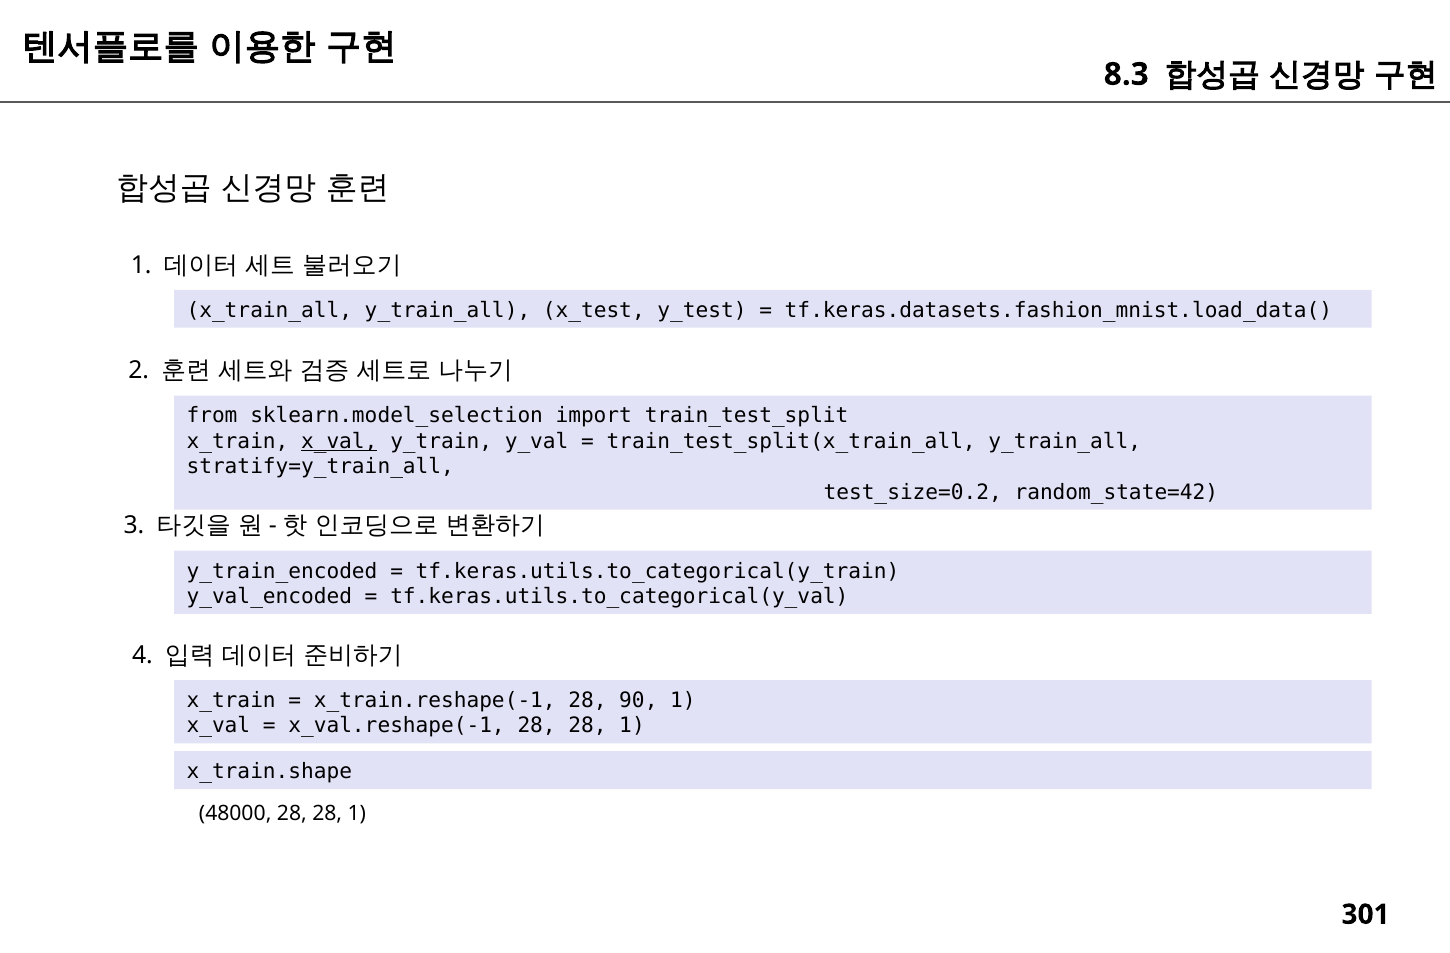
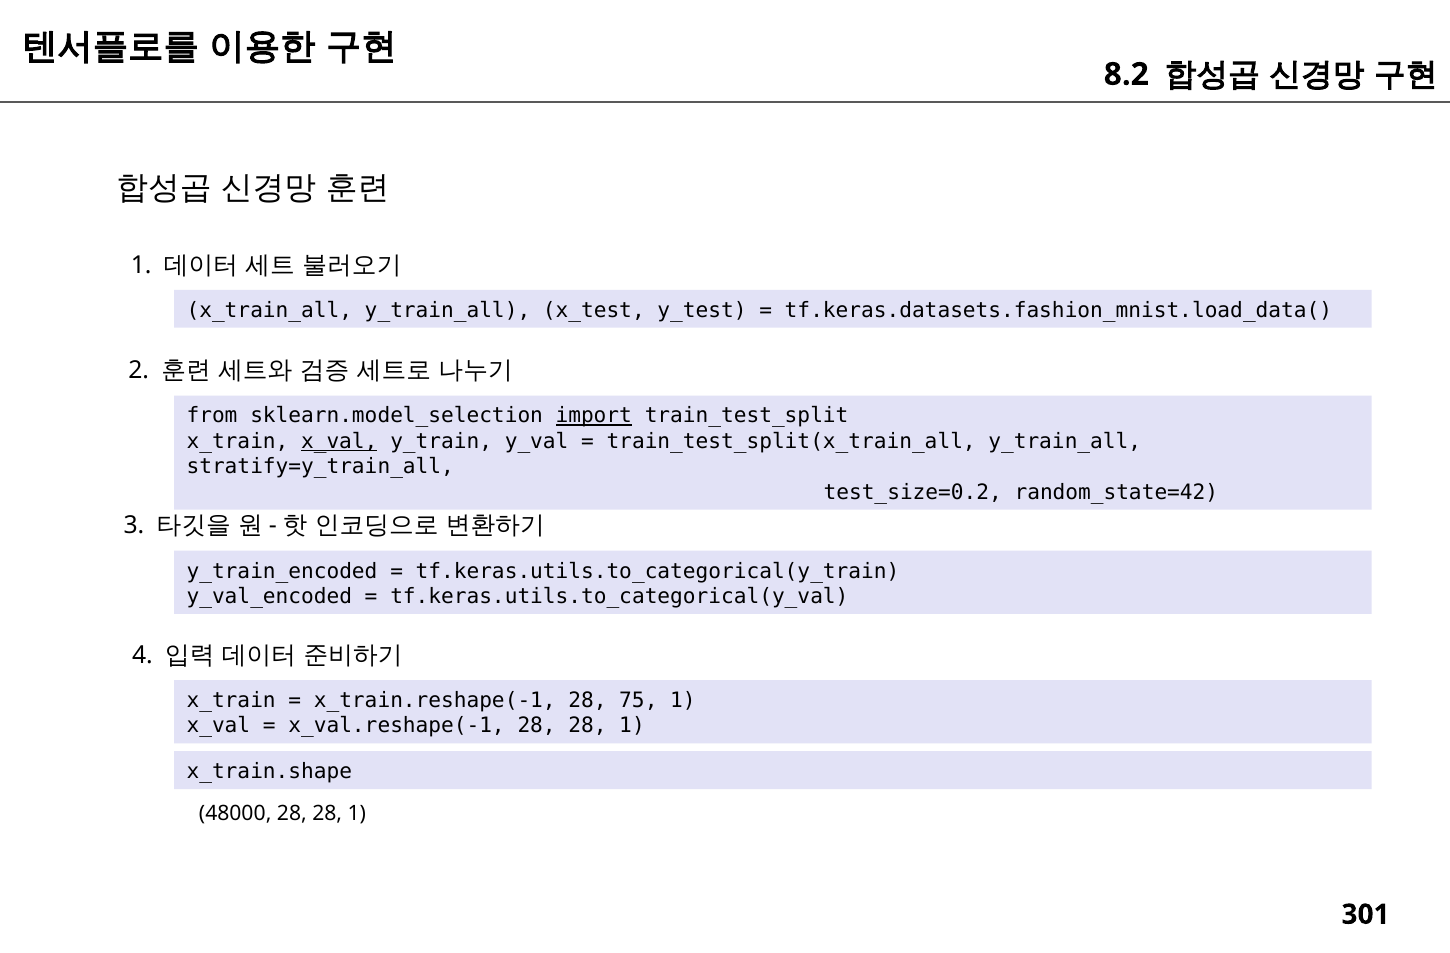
8.3: 8.3 -> 8.2
import underline: none -> present
90: 90 -> 75
